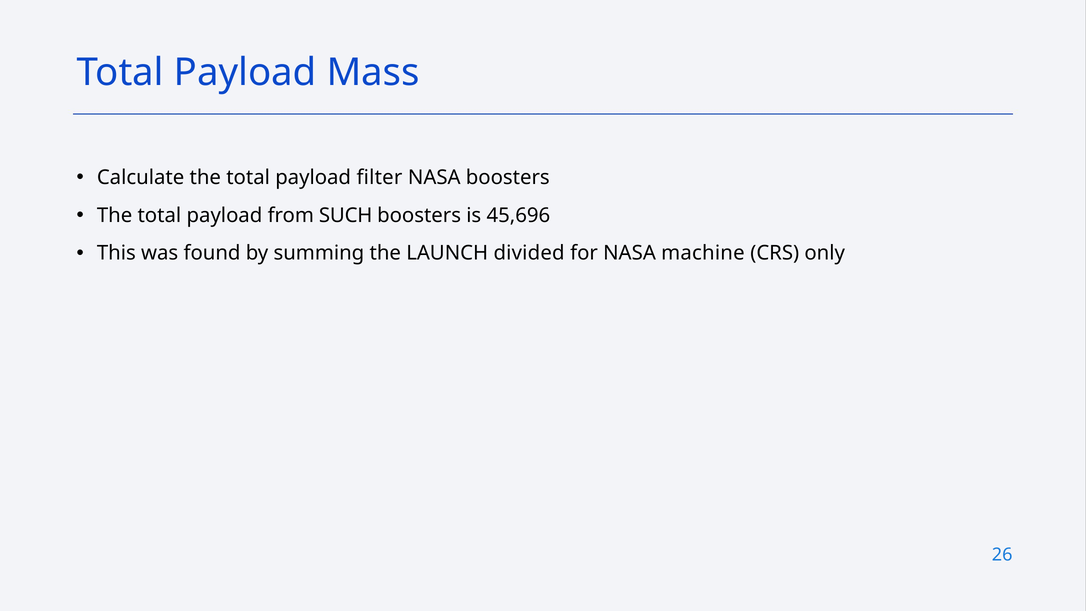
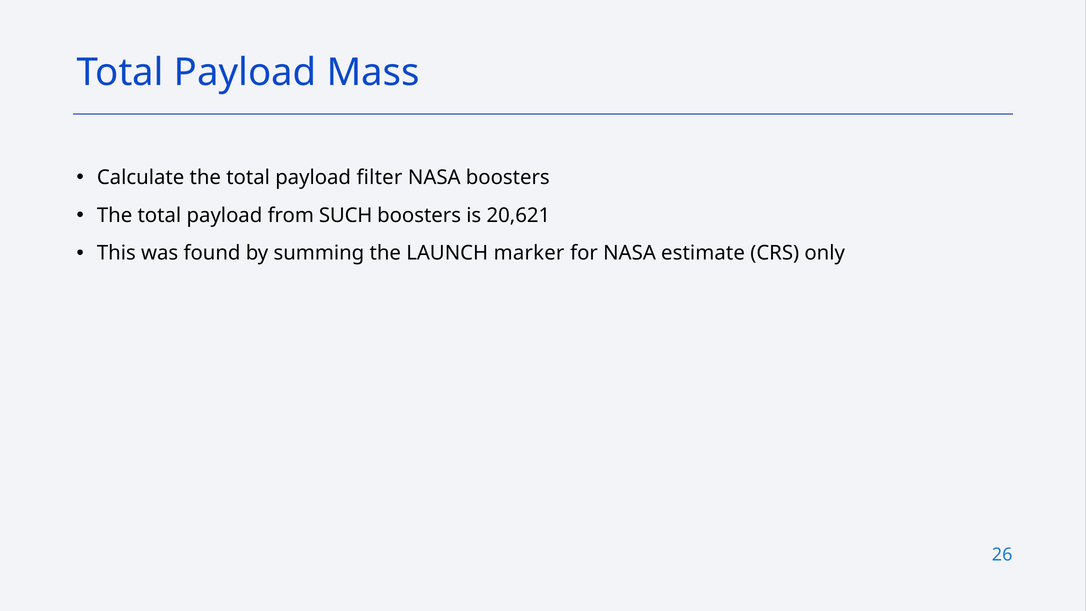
45,696: 45,696 -> 20,621
divided: divided -> marker
machine: machine -> estimate
